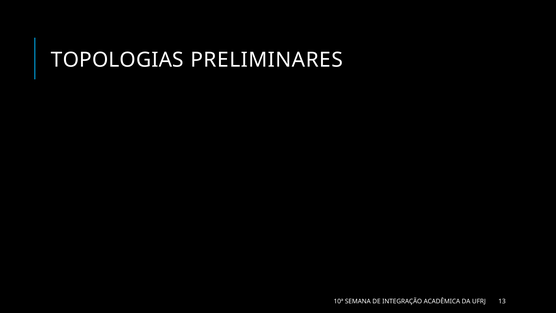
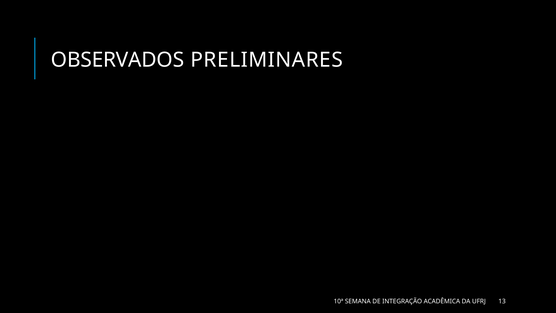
TOPOLOGIAS: TOPOLOGIAS -> OBSERVADOS
